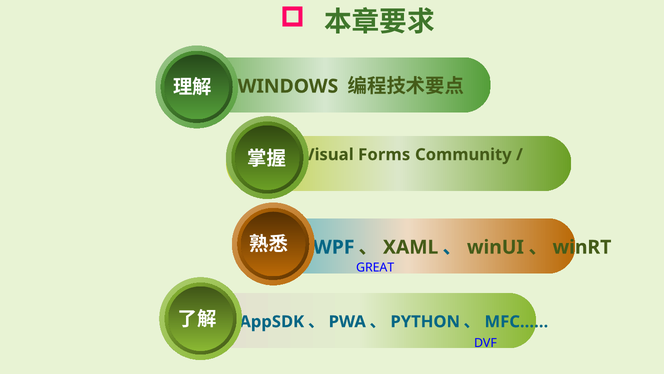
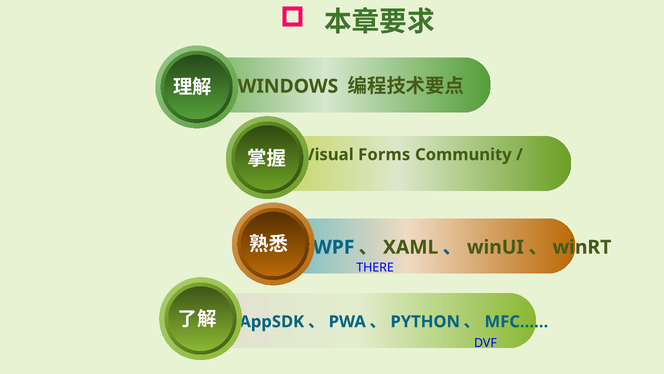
GREAT: GREAT -> THERE
